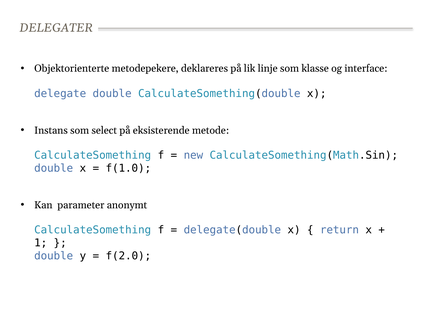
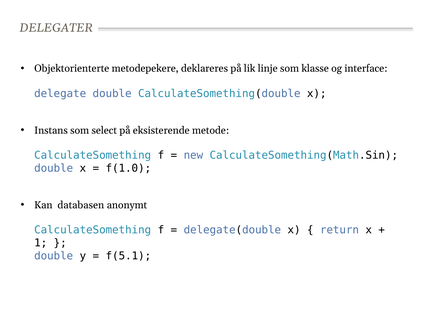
parameter: parameter -> databasen
f(2.0: f(2.0 -> f(5.1
